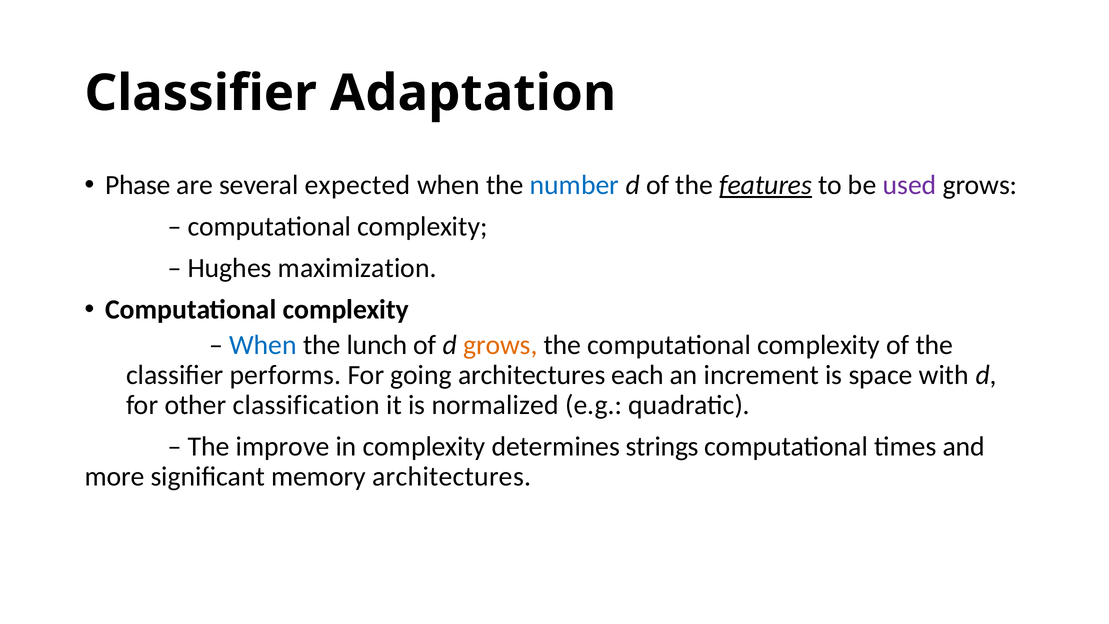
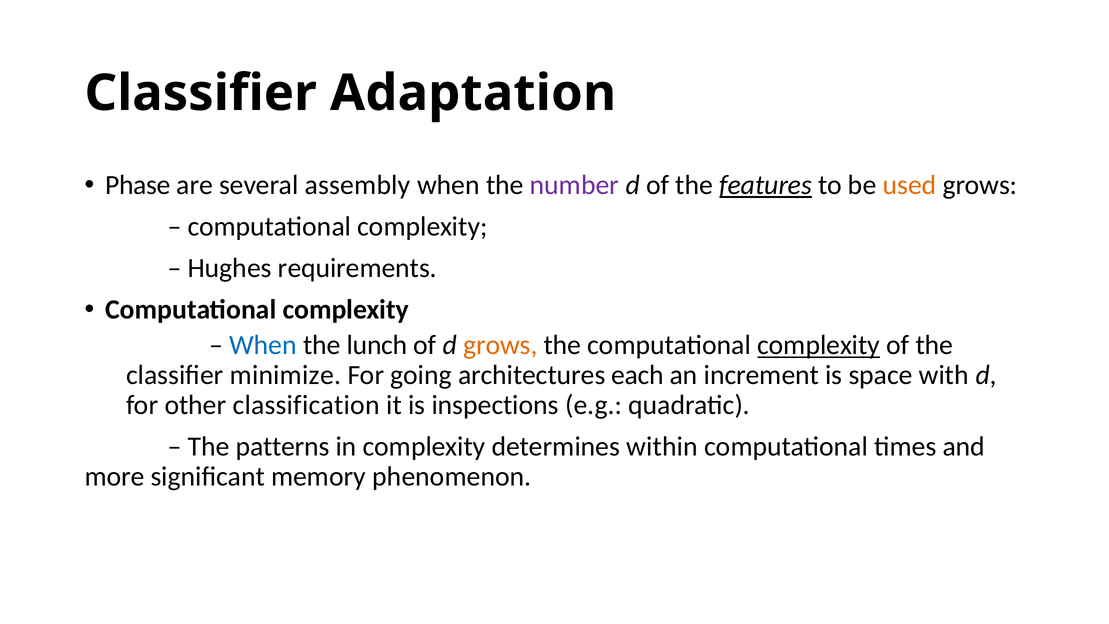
expected: expected -> assembly
number colour: blue -> purple
used colour: purple -> orange
maximization: maximization -> requirements
complexity at (819, 345) underline: none -> present
performs: performs -> minimize
normalized: normalized -> inspections
improve: improve -> patterns
strings: strings -> within
memory architectures: architectures -> phenomenon
